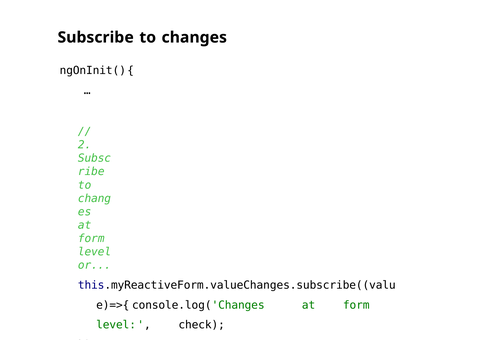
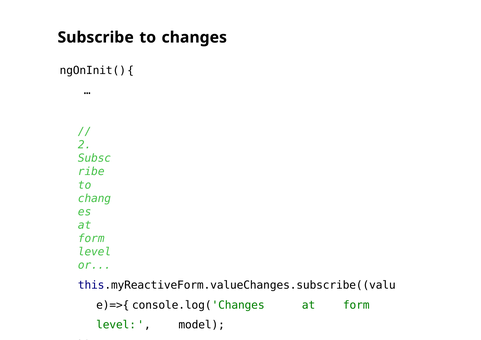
check: check -> model
